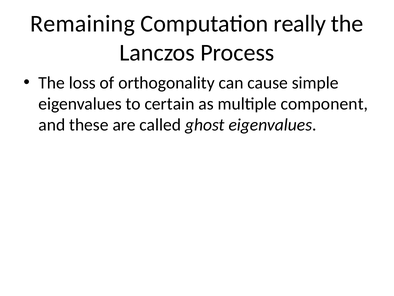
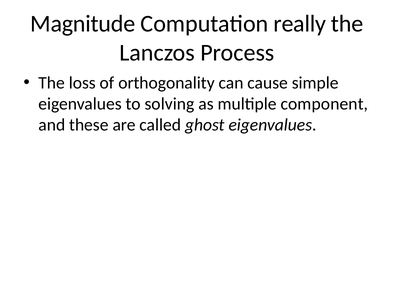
Remaining: Remaining -> Magnitude
certain: certain -> solving
